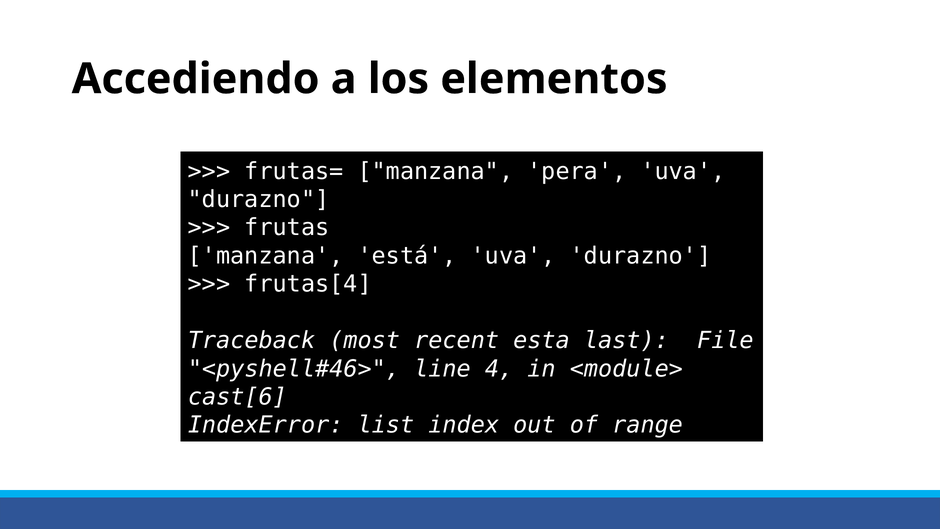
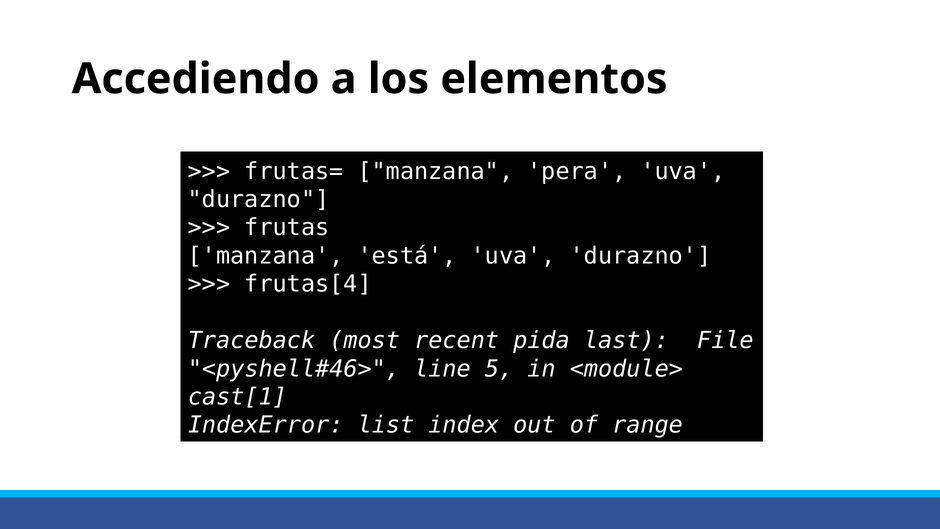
esta: esta -> pida
4: 4 -> 5
cast[6: cast[6 -> cast[1
